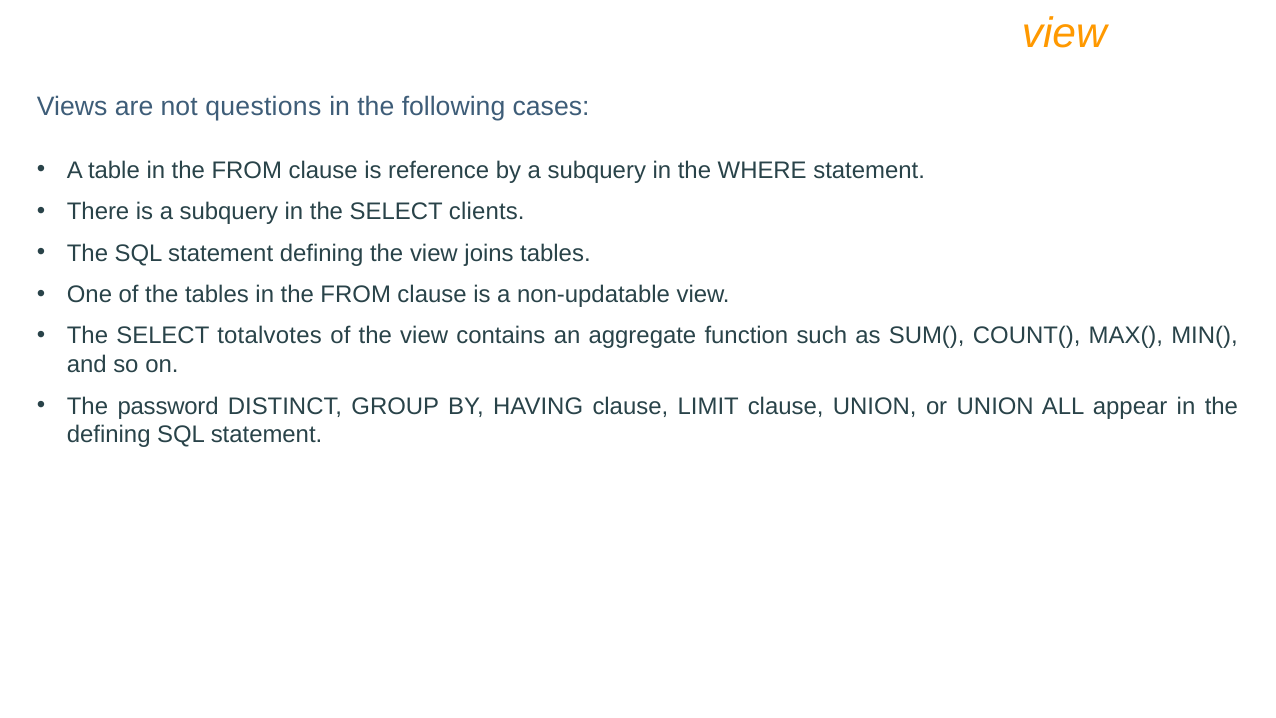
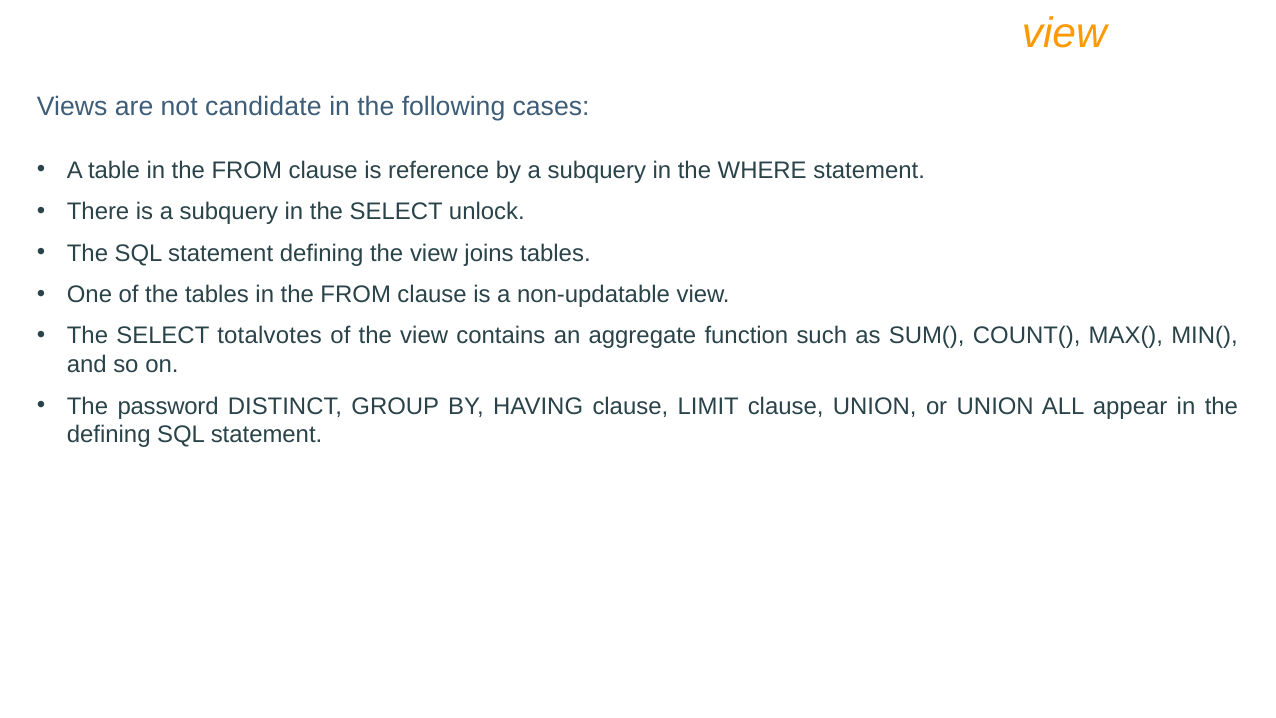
questions: questions -> candidate
clients: clients -> unlock
